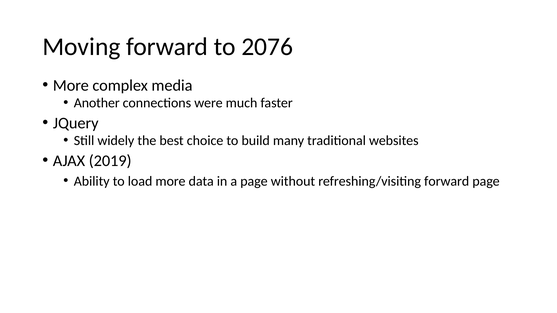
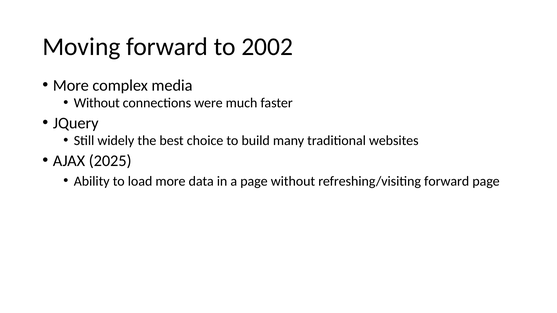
2076: 2076 -> 2002
Another at (97, 103): Another -> Without
2019: 2019 -> 2025
